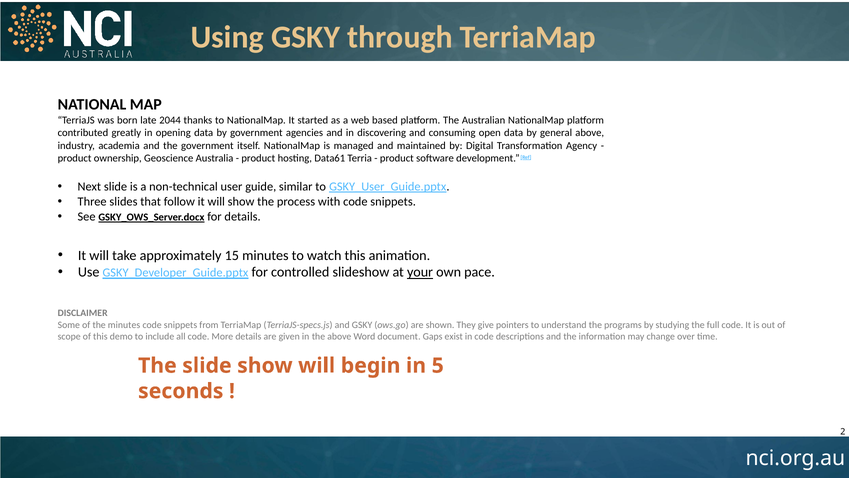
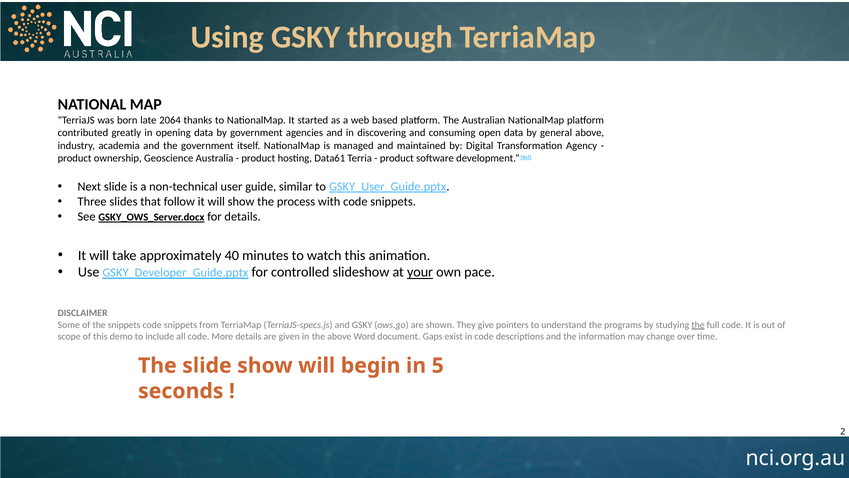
2044: 2044 -> 2064
15: 15 -> 40
the minutes: minutes -> snippets
the at (698, 325) underline: none -> present
